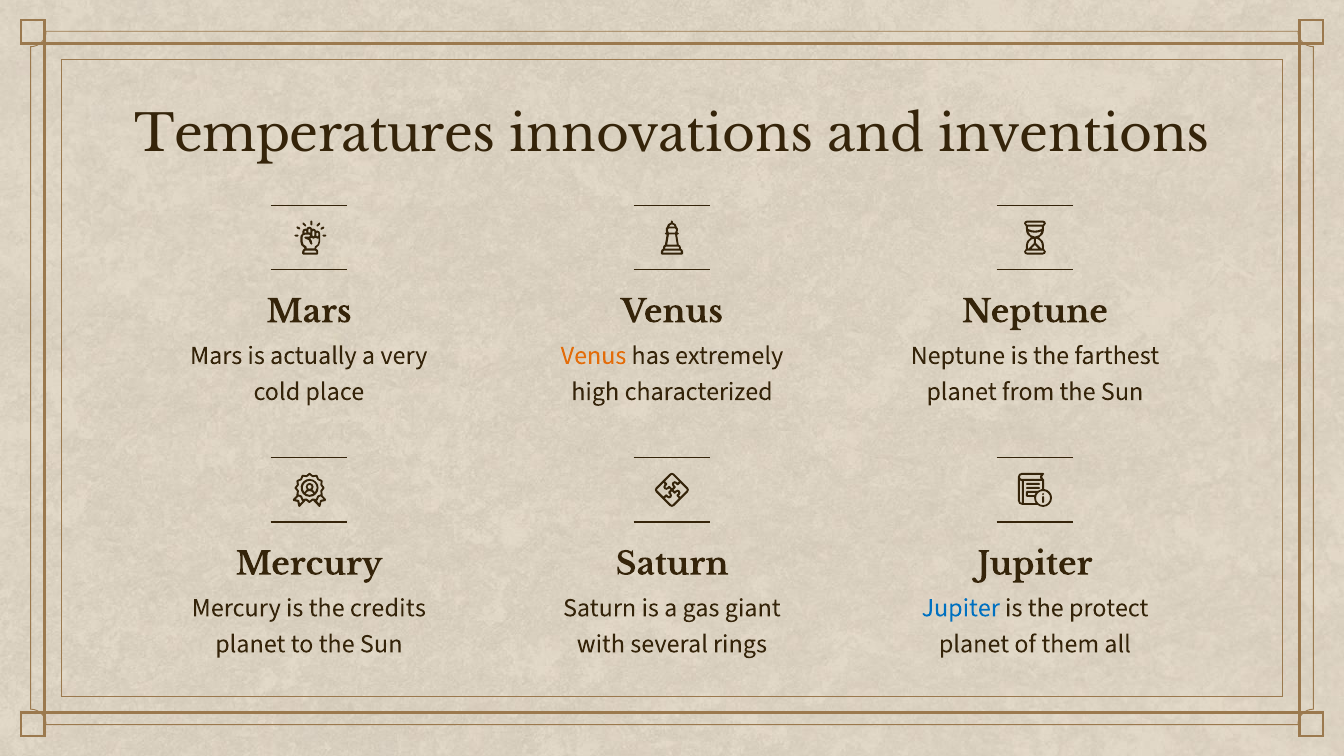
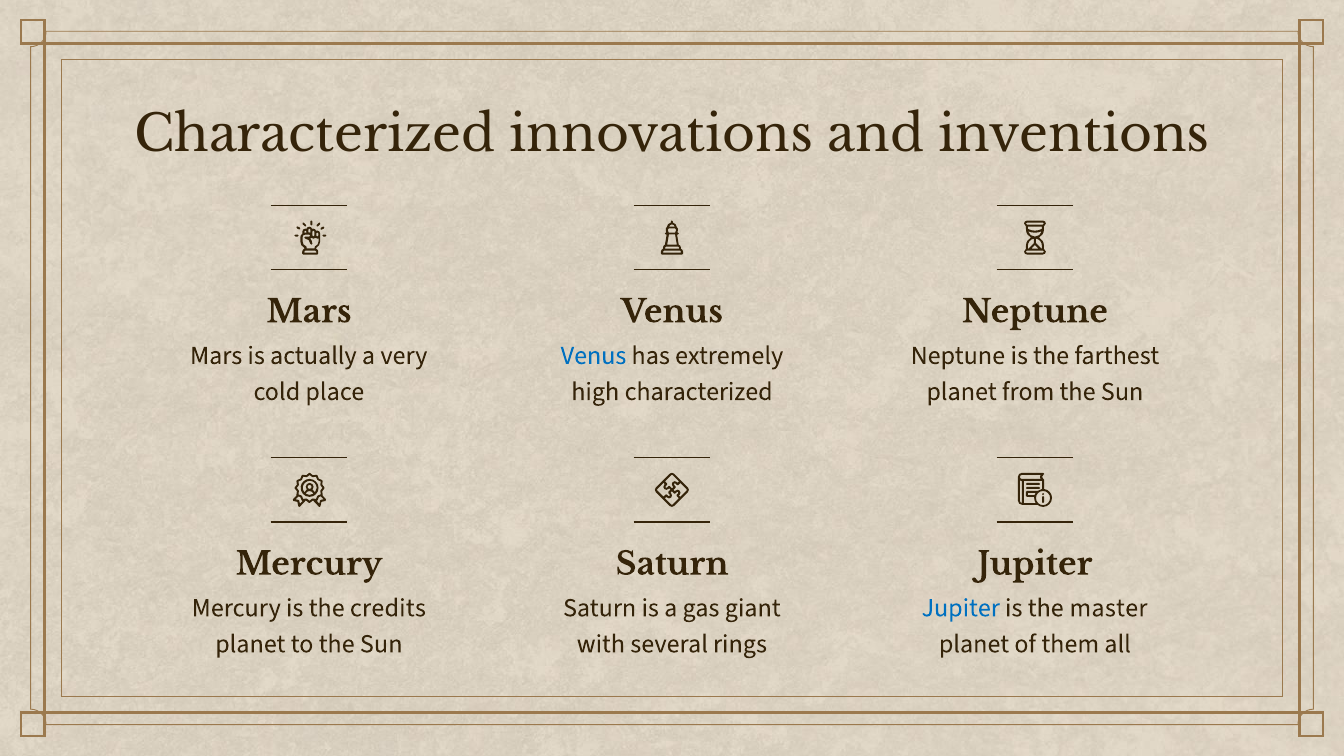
Temperatures at (315, 135): Temperatures -> Characterized
Venus at (593, 355) colour: orange -> blue
protect: protect -> master
